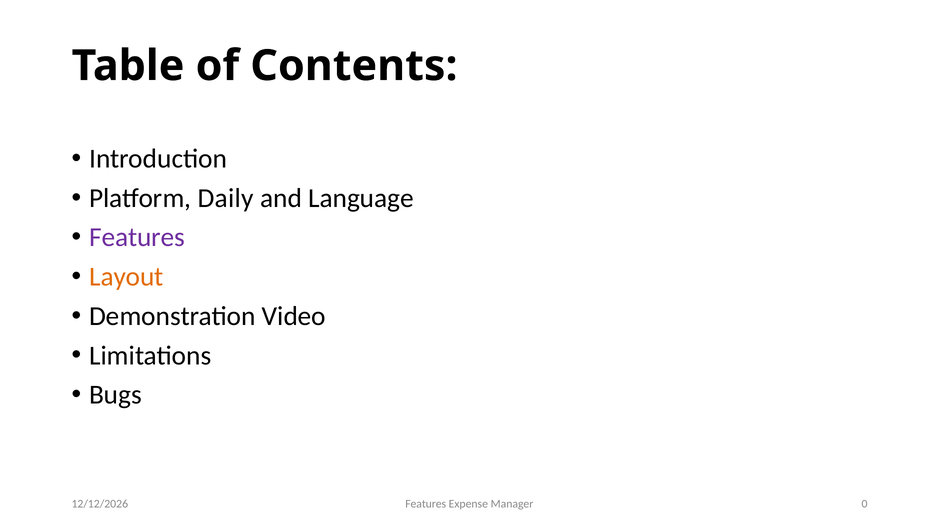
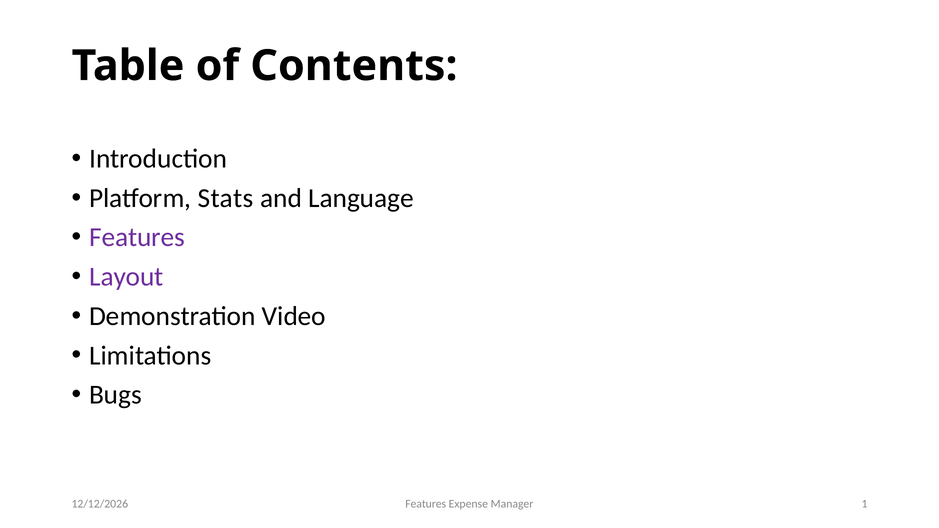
Daily: Daily -> Stats
Layout colour: orange -> purple
0: 0 -> 1
